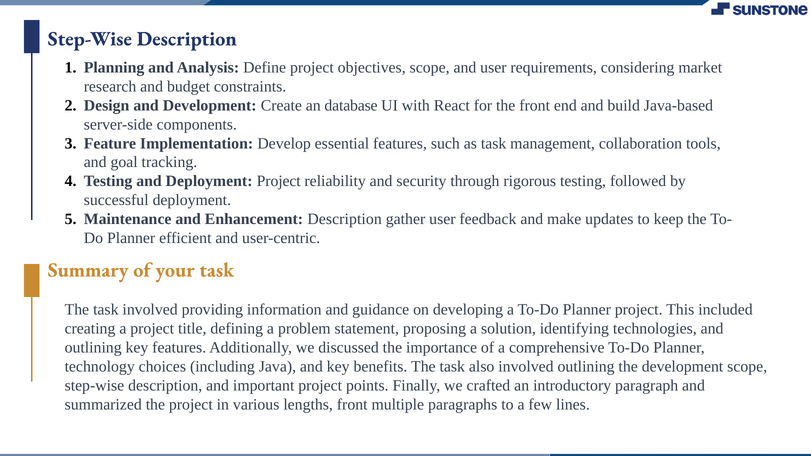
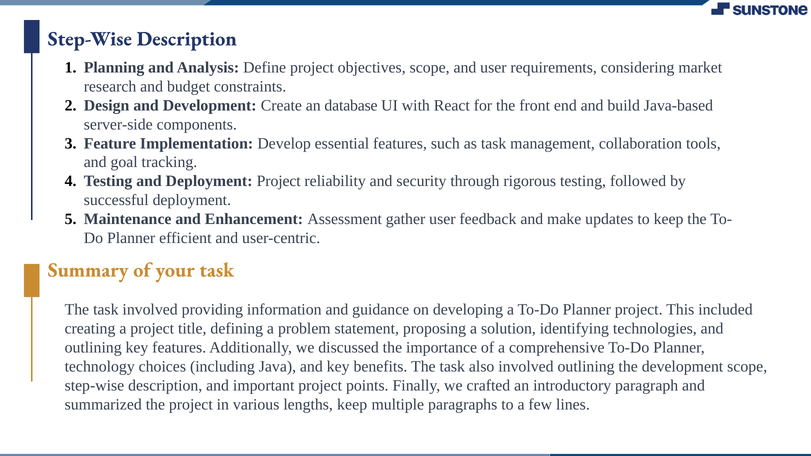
Enhancement Description: Description -> Assessment
lengths front: front -> keep
